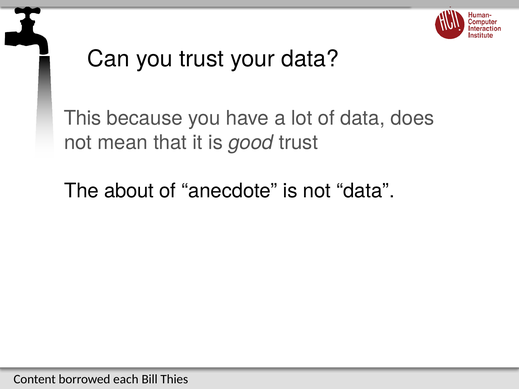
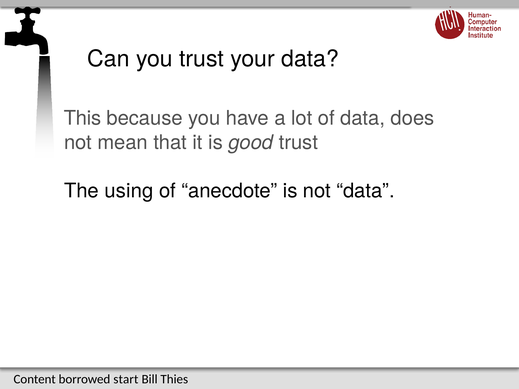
about: about -> using
each: each -> start
